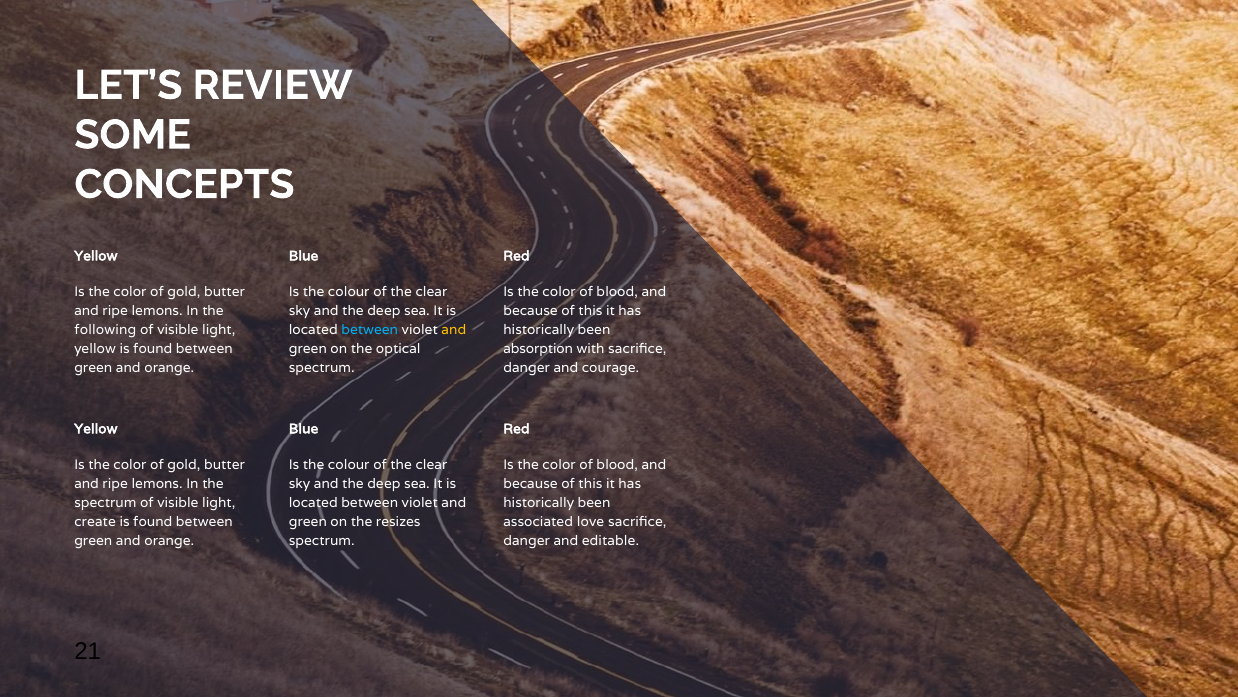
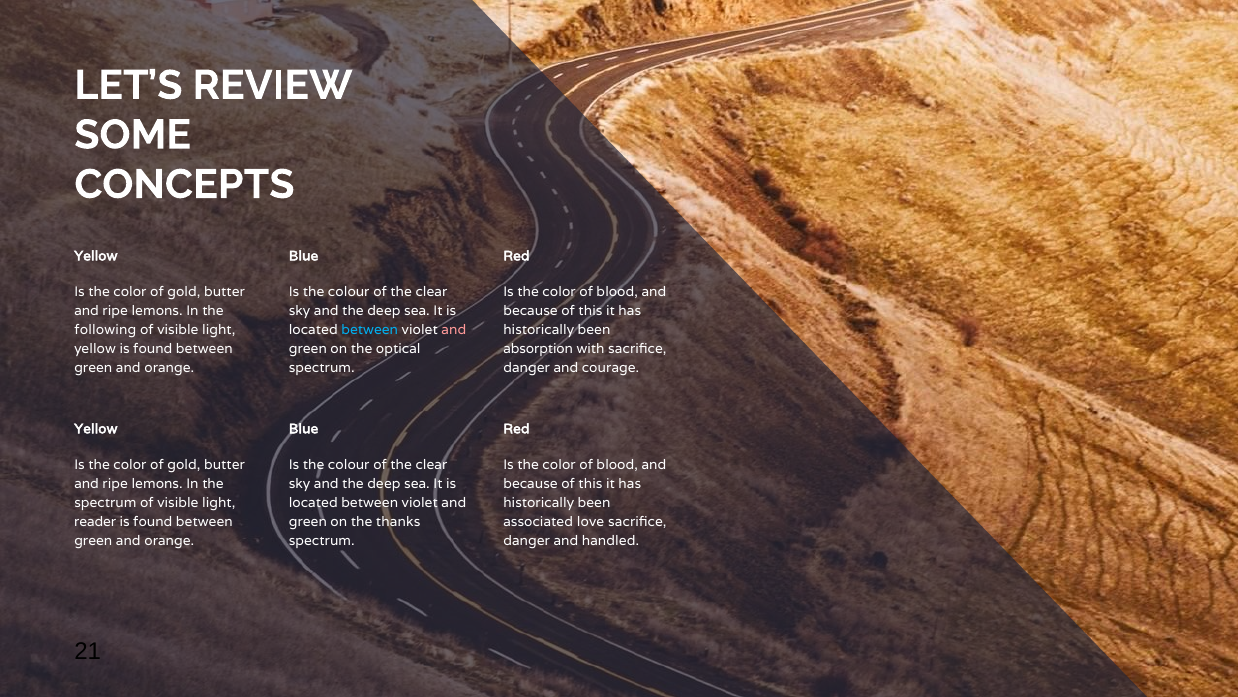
and at (454, 330) colour: yellow -> pink
create: create -> reader
resizes: resizes -> thanks
editable: editable -> handled
